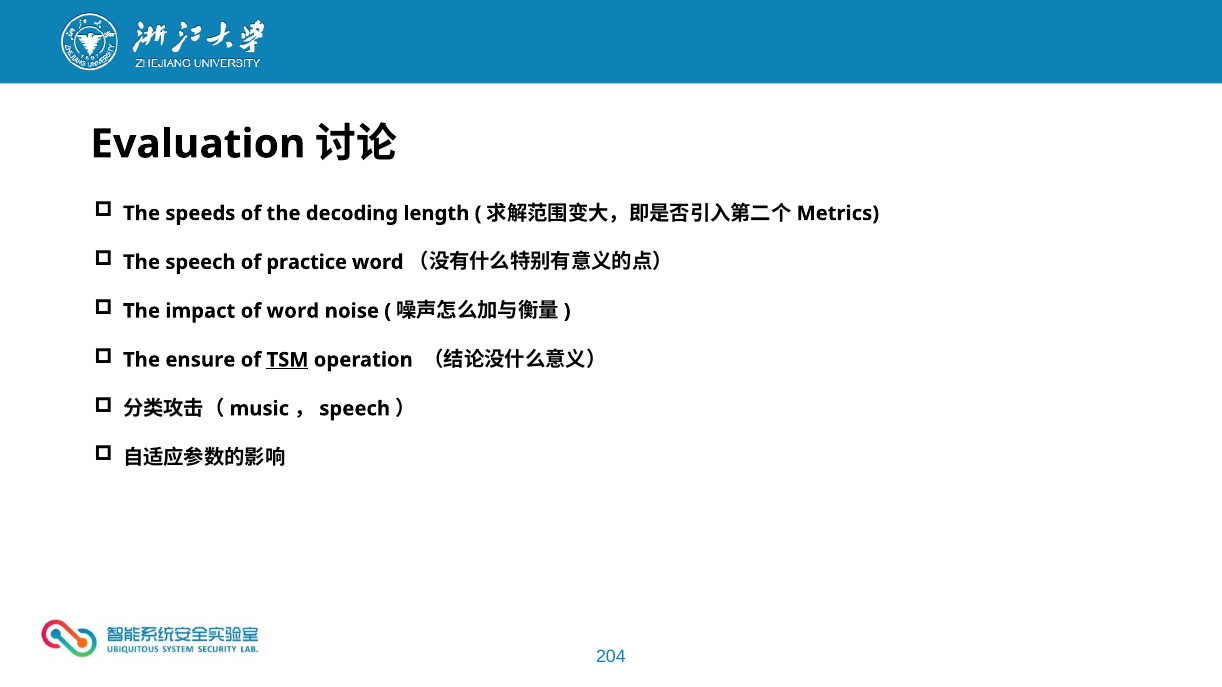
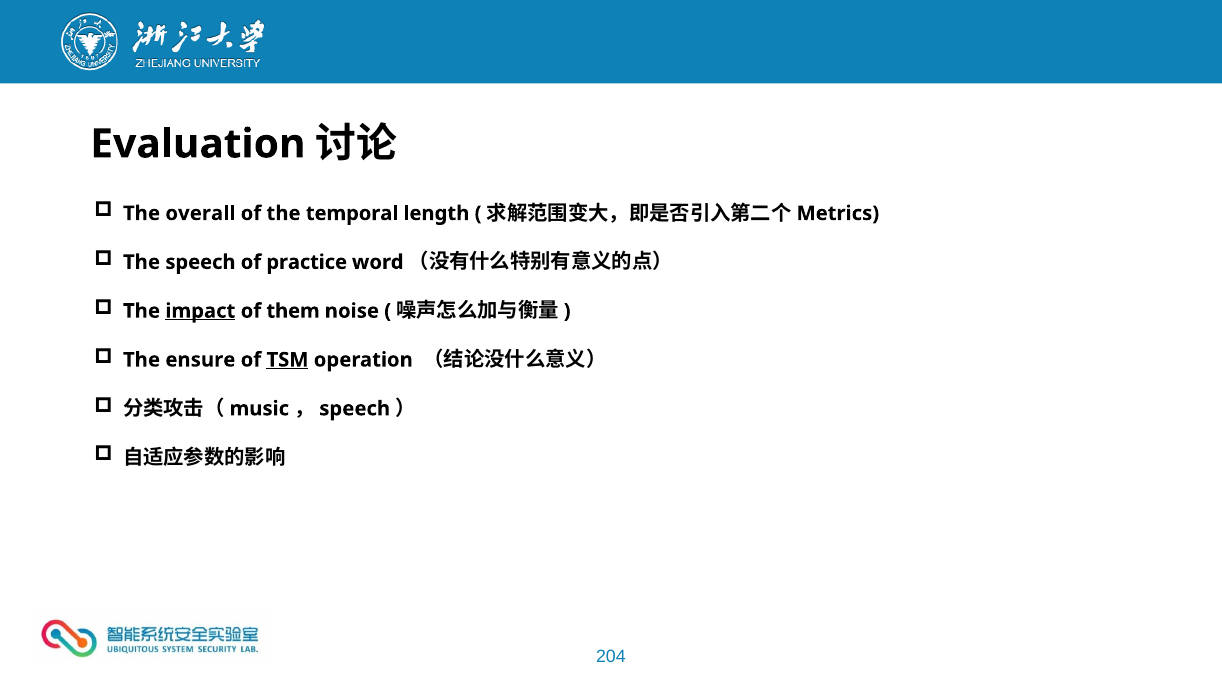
speeds: speeds -> overall
decoding: decoding -> temporal
impact underline: none -> present
of word: word -> them
